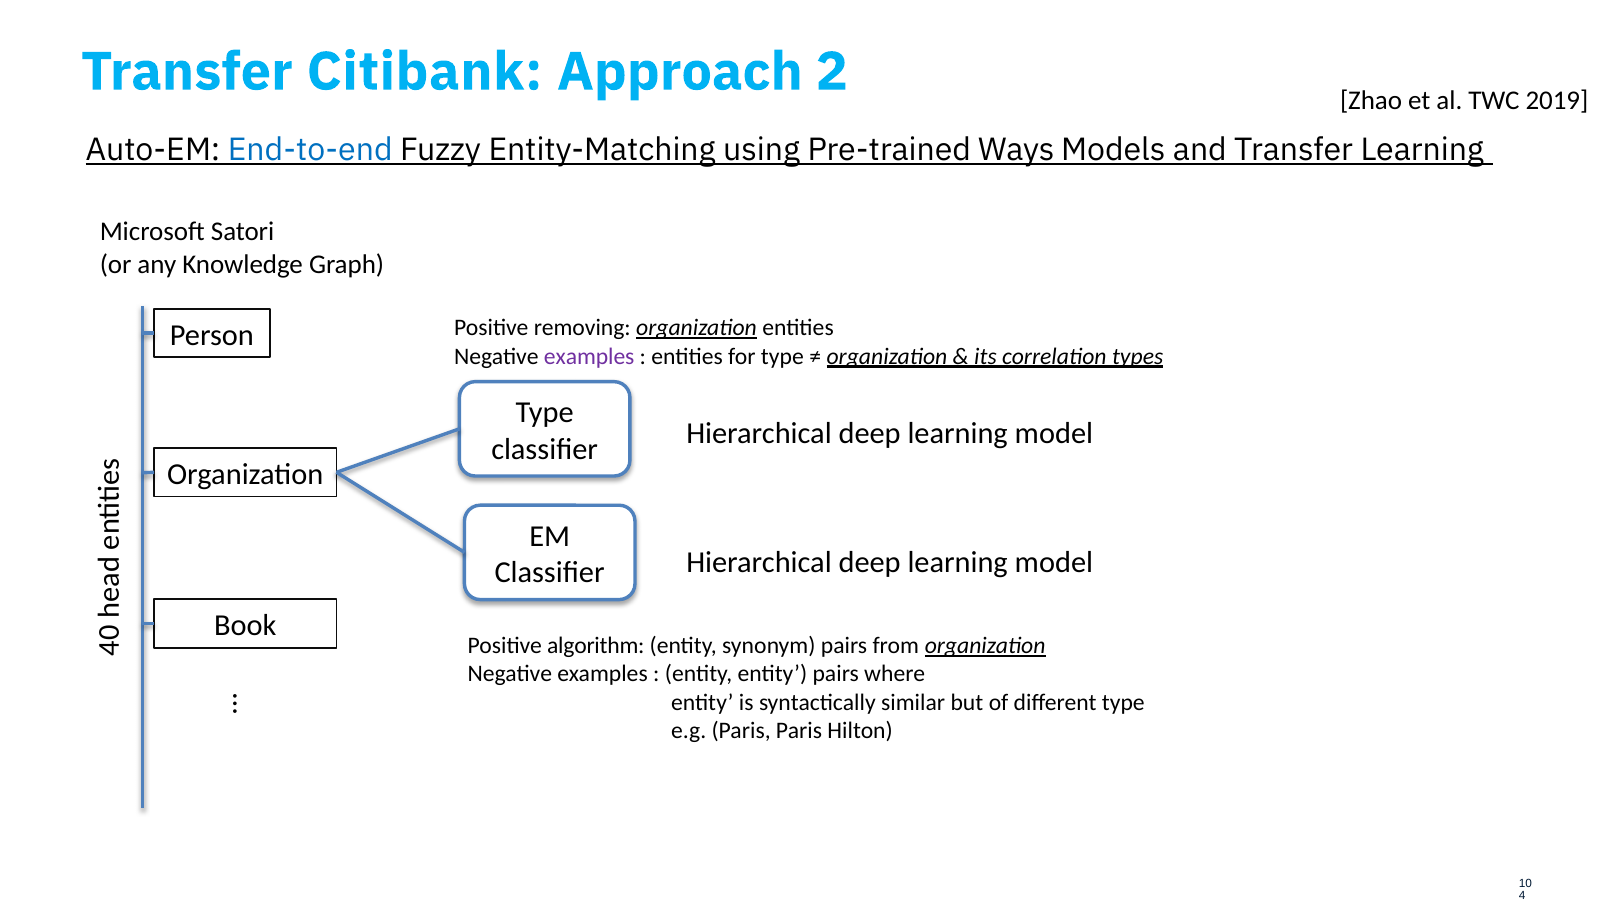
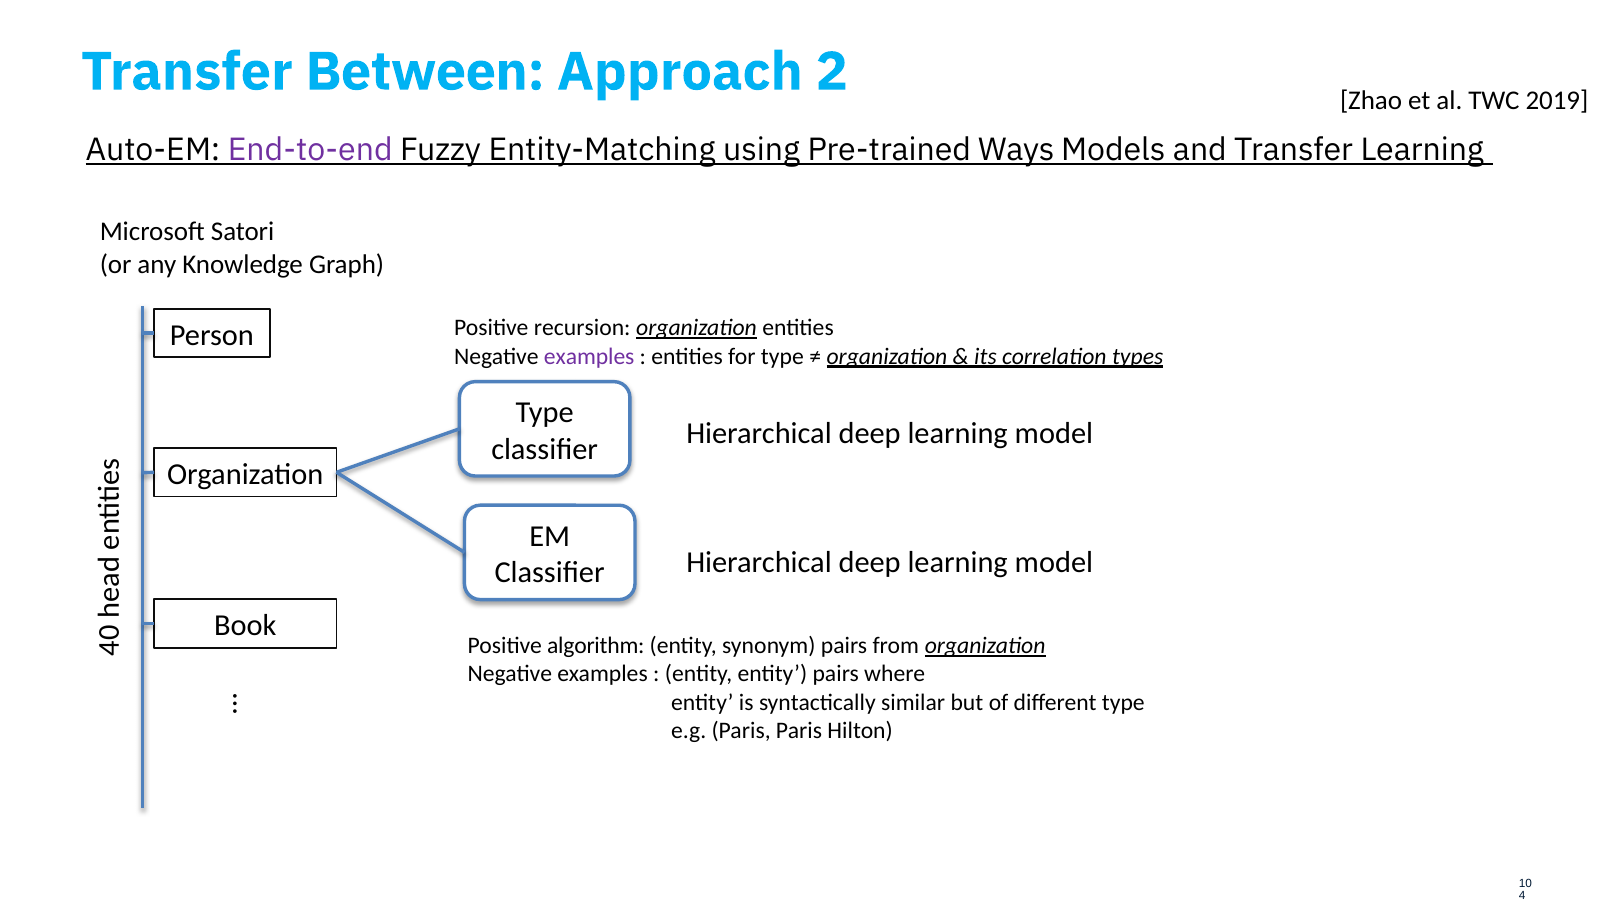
Citibank: Citibank -> Between
End-to-end colour: blue -> purple
removing: removing -> recursion
